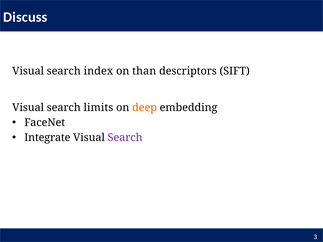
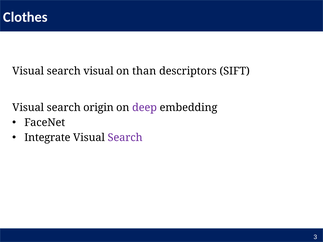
Discuss: Discuss -> Clothes
search index: index -> visual
limits: limits -> origin
deep colour: orange -> purple
